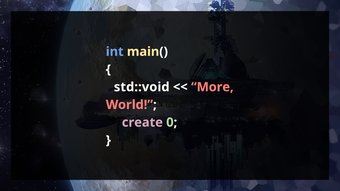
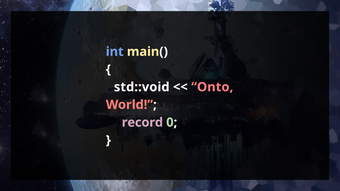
More: More -> Onto
create: create -> record
